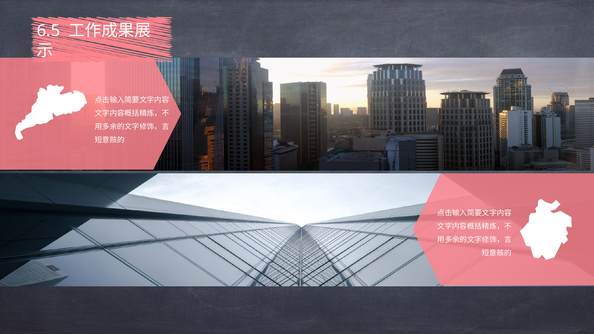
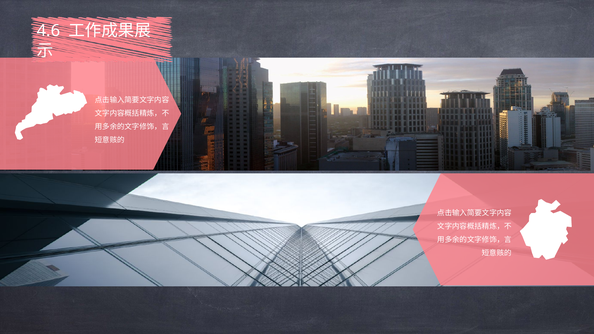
6.5: 6.5 -> 4.6
